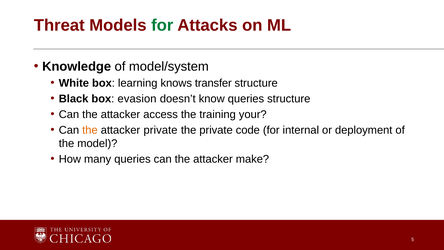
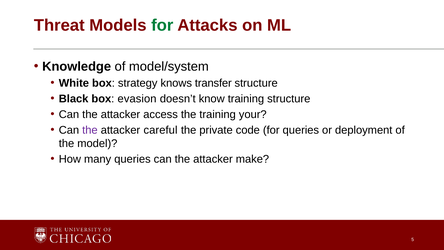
learning: learning -> strategy
know queries: queries -> training
the at (90, 130) colour: orange -> purple
attacker private: private -> careful
for internal: internal -> queries
